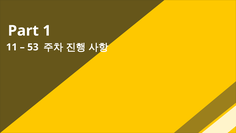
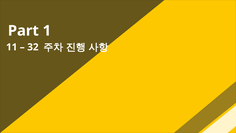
53: 53 -> 32
